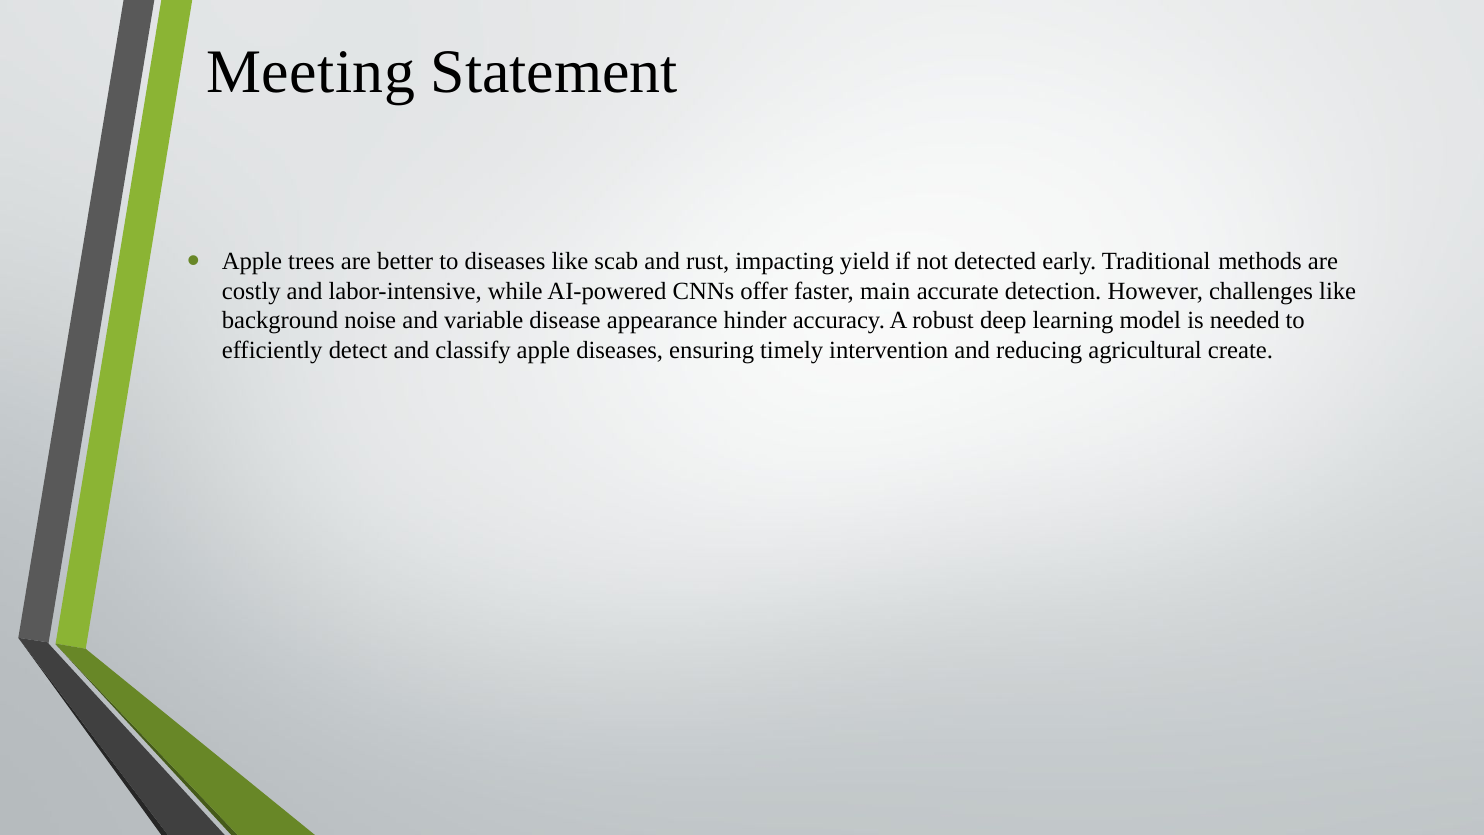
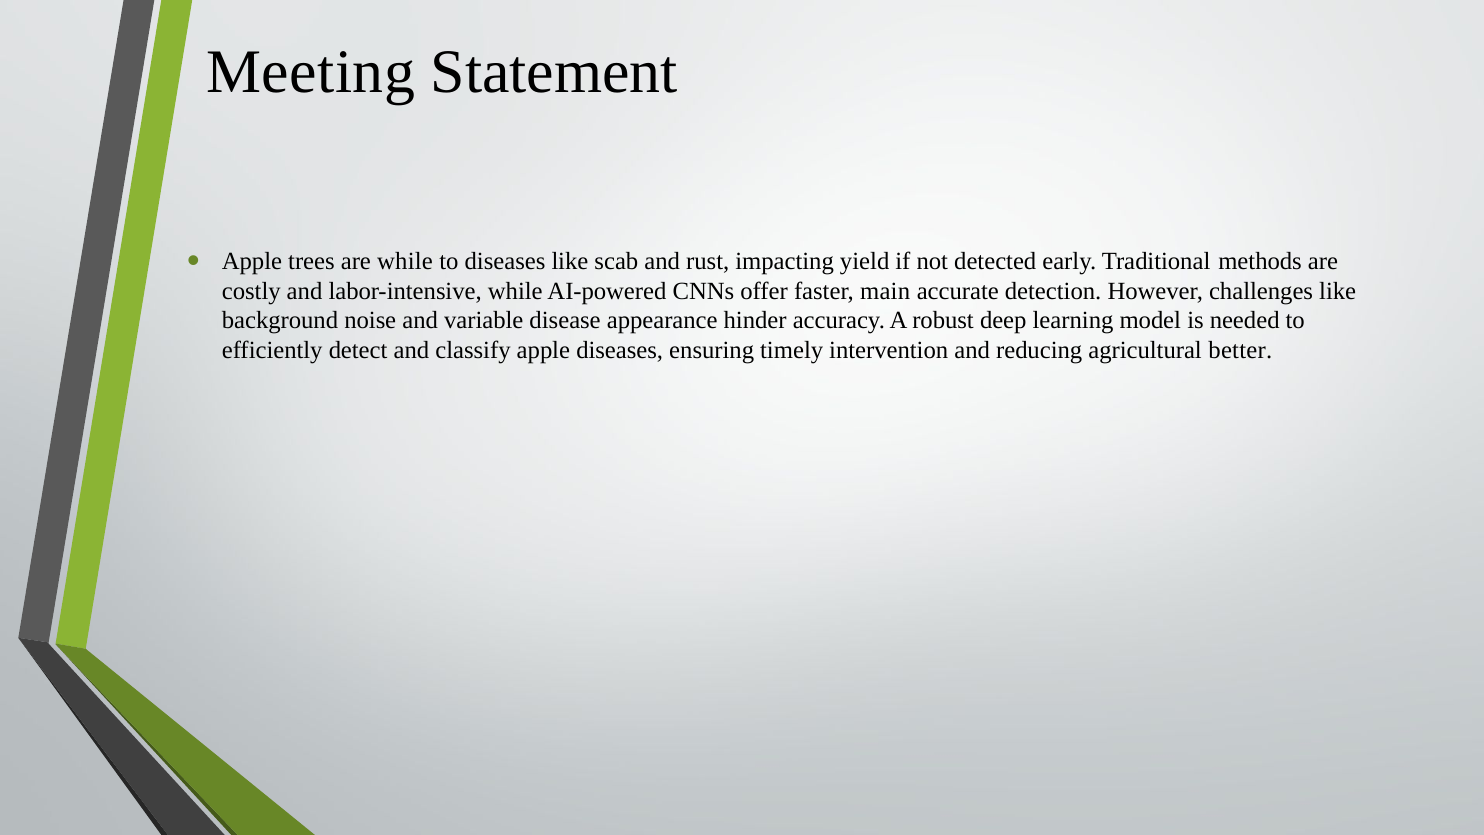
are better: better -> while
create: create -> better
